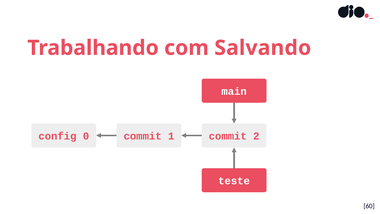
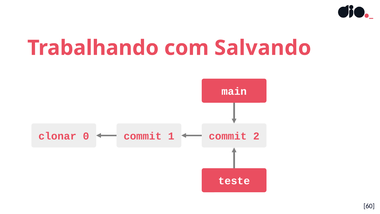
config: config -> clonar
